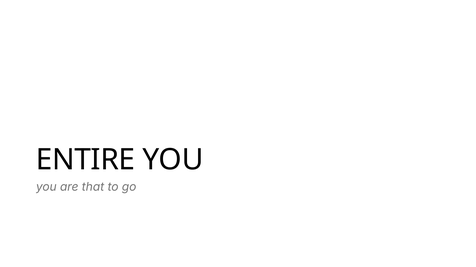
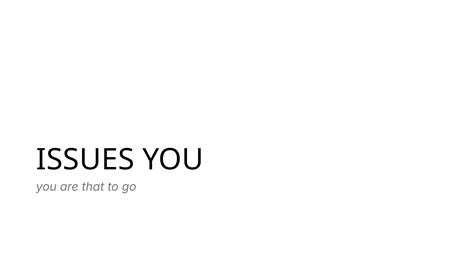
ENTIRE: ENTIRE -> ISSUES
